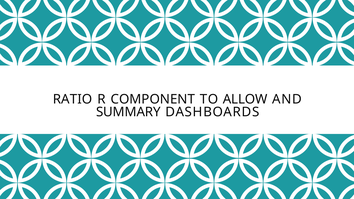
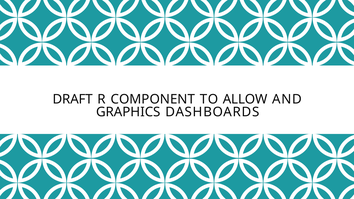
RATIO: RATIO -> DRAFT
SUMMARY: SUMMARY -> GRAPHICS
